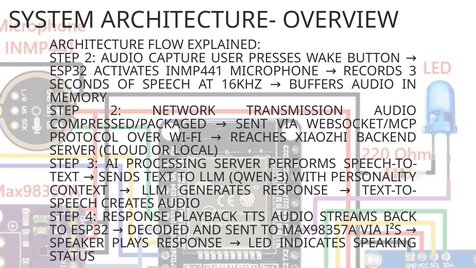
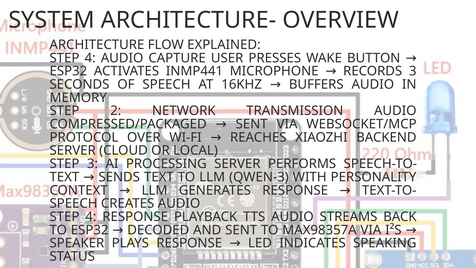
2 at (90, 58): 2 -> 4
